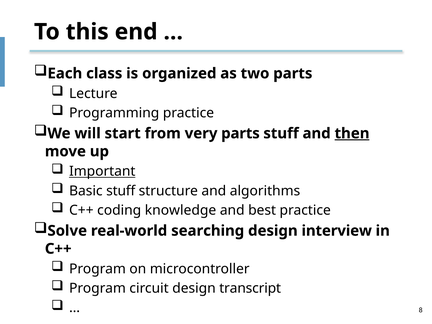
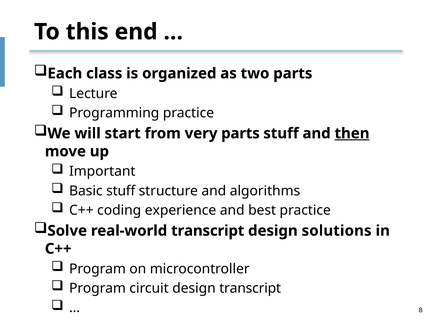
Important underline: present -> none
knowledge: knowledge -> experience
real-world searching: searching -> transcript
interview: interview -> solutions
